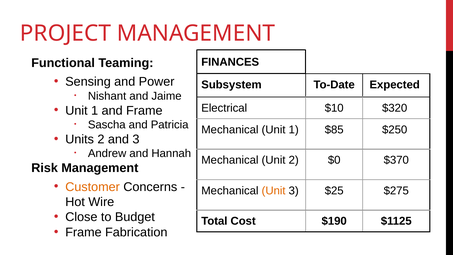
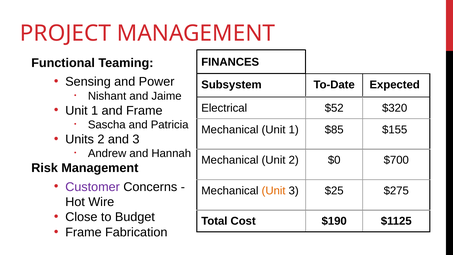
$10: $10 -> $52
$250: $250 -> $155
$370: $370 -> $700
Customer colour: orange -> purple
